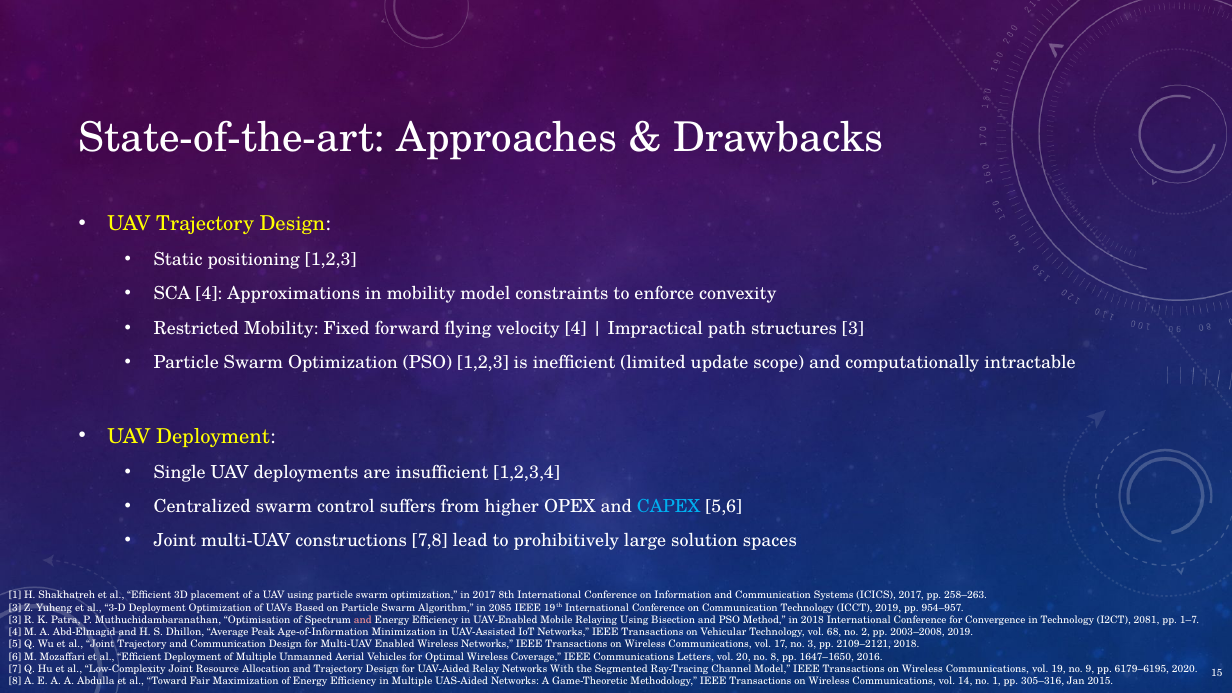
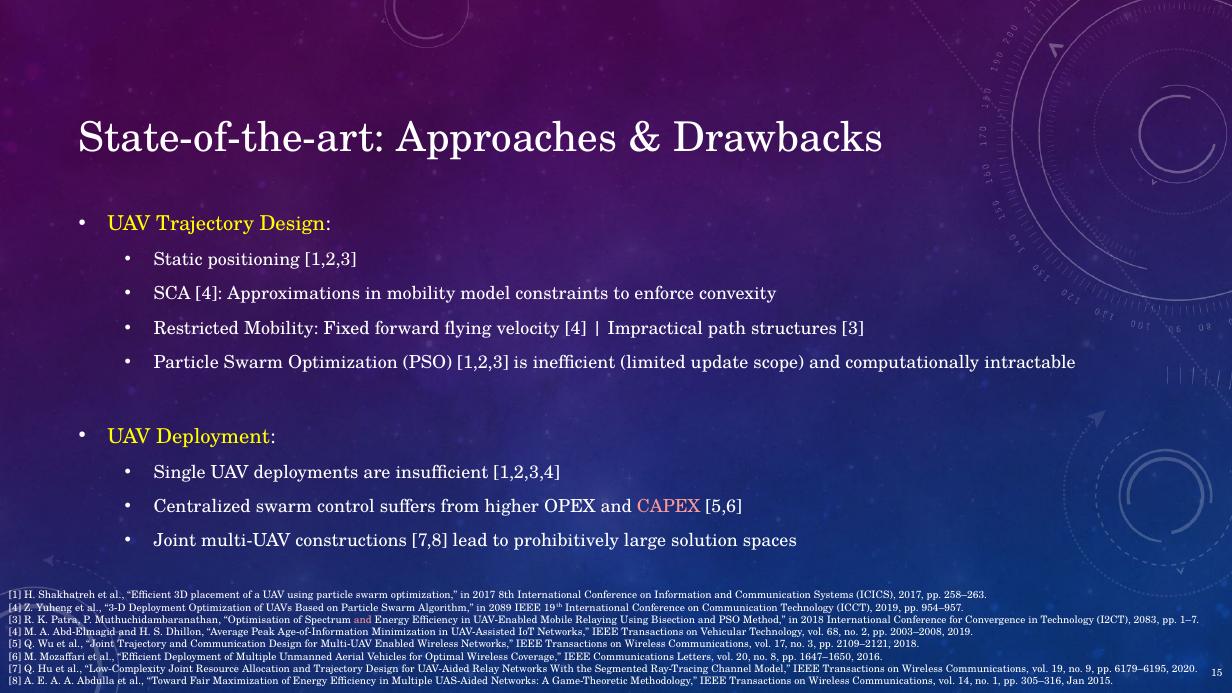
CAPEX colour: light blue -> pink
3 at (15, 608): 3 -> 4
2085: 2085 -> 2089
2081: 2081 -> 2083
